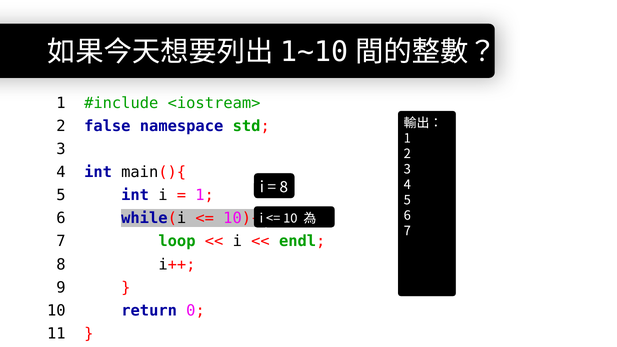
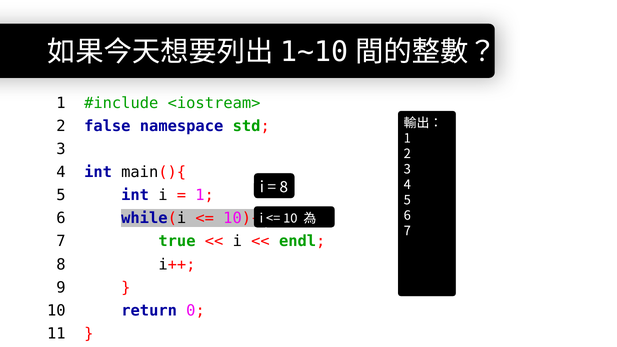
loop: loop -> true
